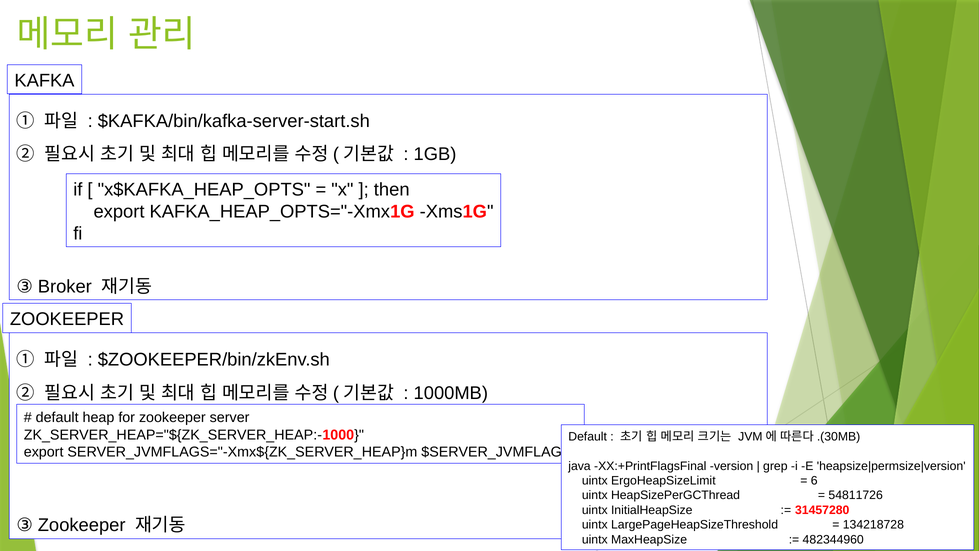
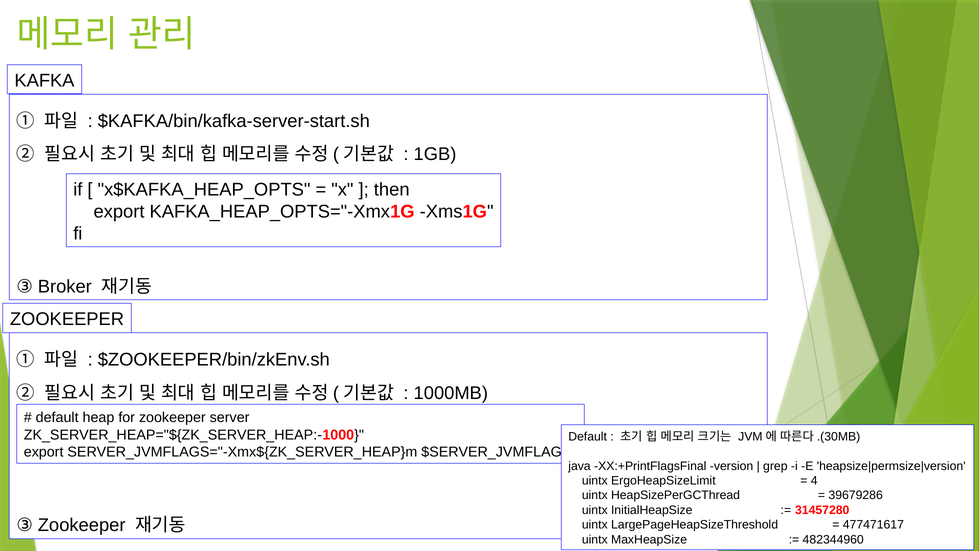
6: 6 -> 4
54811726: 54811726 -> 39679286
134218728: 134218728 -> 477471617
